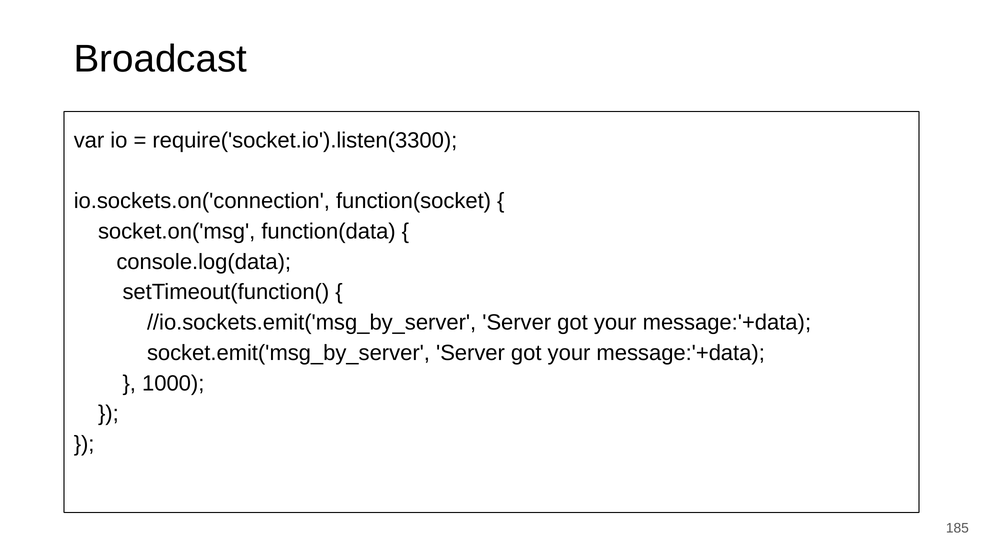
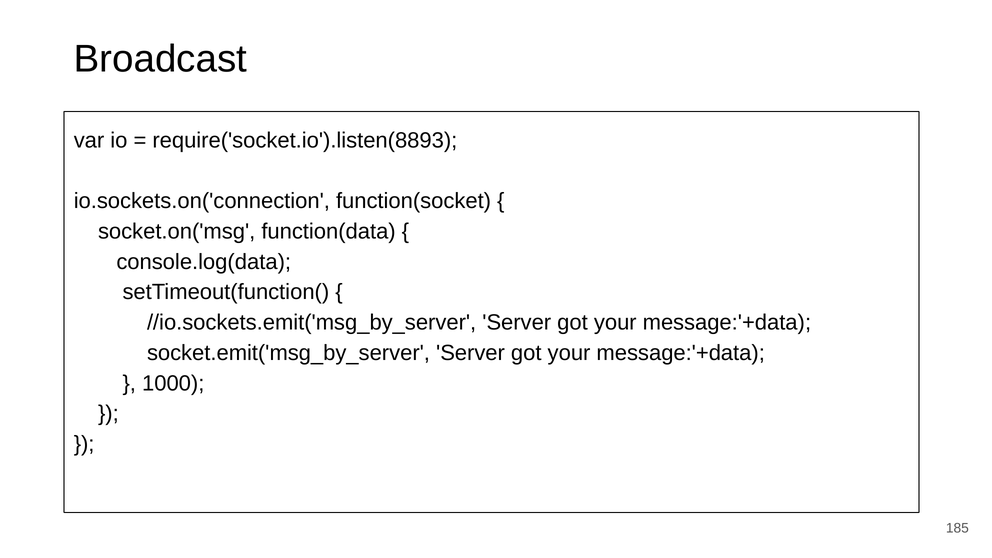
require('socket.io').listen(3300: require('socket.io').listen(3300 -> require('socket.io').listen(8893
